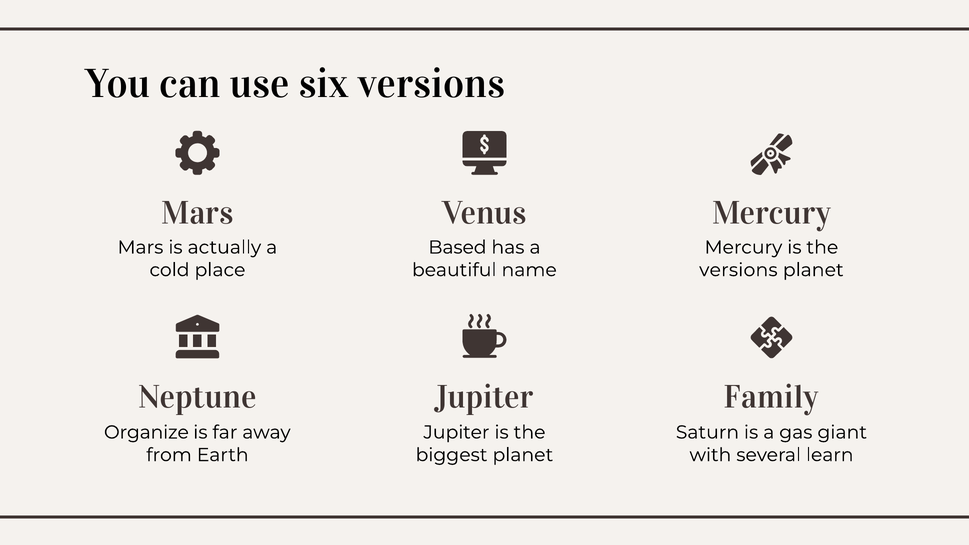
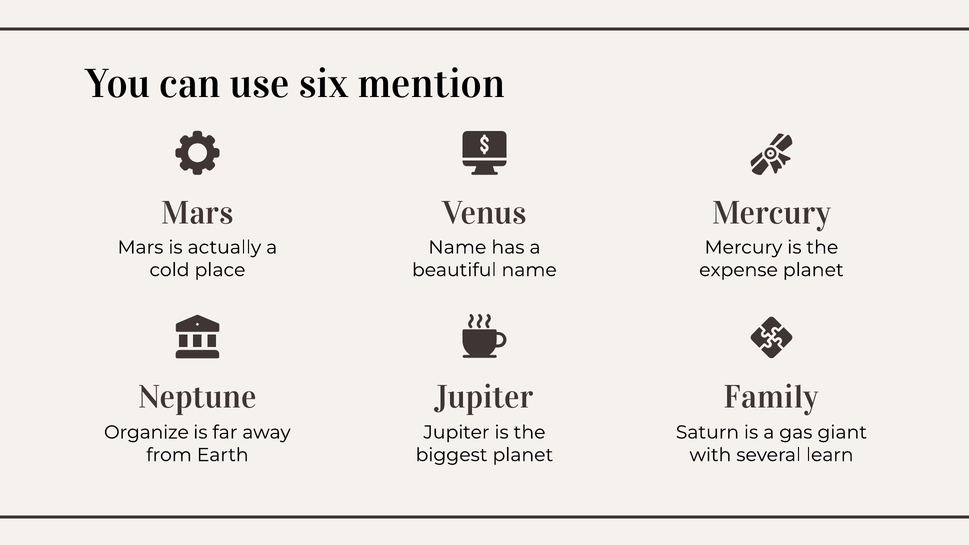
six versions: versions -> mention
Based at (457, 247): Based -> Name
versions at (738, 270): versions -> expense
